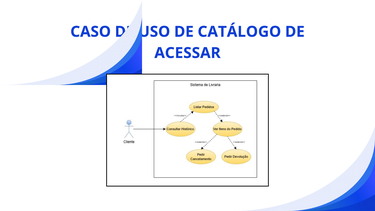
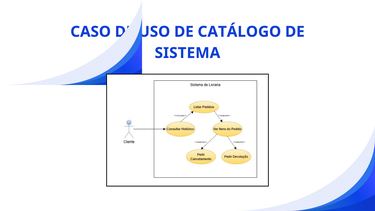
ACESSAR: ACESSAR -> SISTEMA
